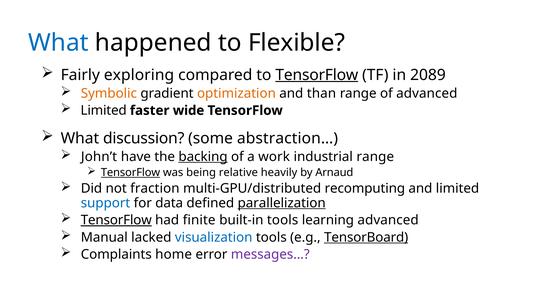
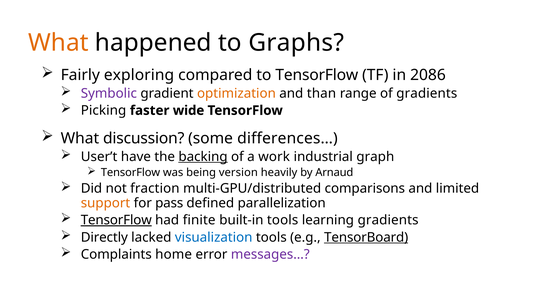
What at (58, 43) colour: blue -> orange
Flexible: Flexible -> Graphs
TensorFlow at (317, 75) underline: present -> none
2089: 2089 -> 2086
Symbolic colour: orange -> purple
of advanced: advanced -> gradients
Limited at (104, 111): Limited -> Picking
abstraction…: abstraction… -> differences…
John’t: John’t -> User’t
industrial range: range -> graph
TensorFlow at (130, 173) underline: present -> none
relative: relative -> version
recomputing: recomputing -> comparisons
support colour: blue -> orange
data: data -> pass
parallelization underline: present -> none
learning advanced: advanced -> gradients
Manual: Manual -> Directly
